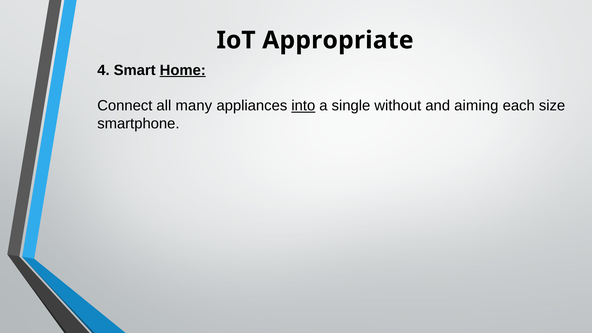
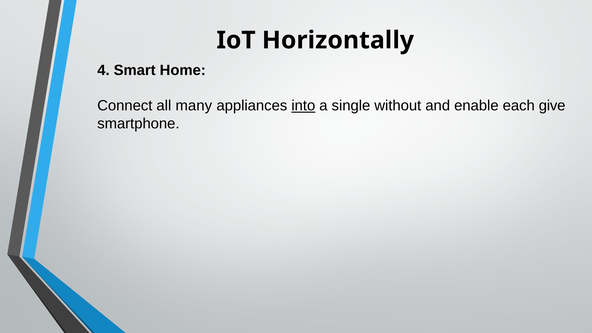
Appropriate: Appropriate -> Horizontally
Home underline: present -> none
aiming: aiming -> enable
size: size -> give
